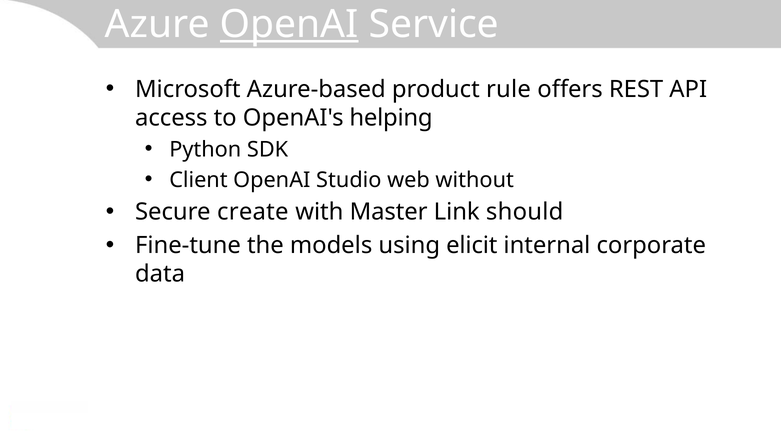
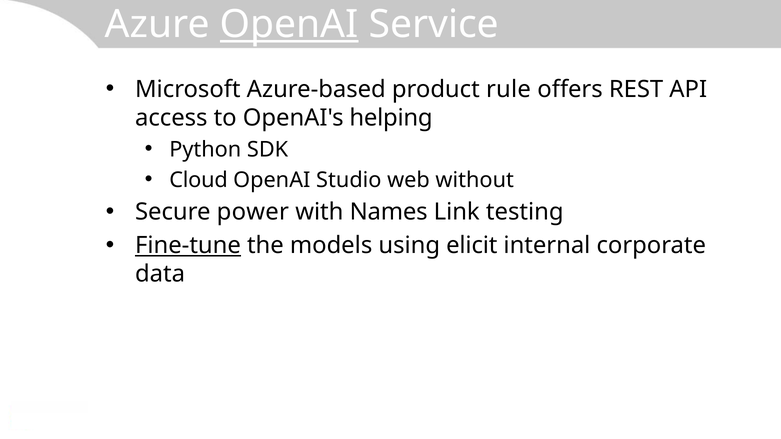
Client: Client -> Cloud
create: create -> power
Master: Master -> Names
should: should -> testing
Fine-tune underline: none -> present
